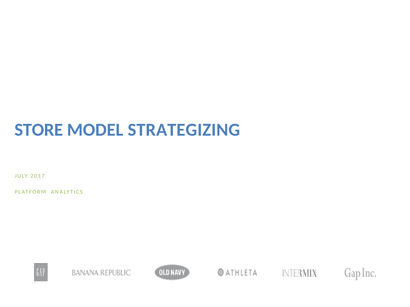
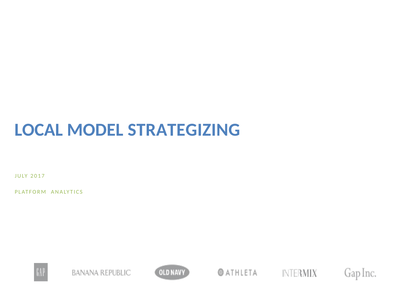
STORE: STORE -> LOCAL
